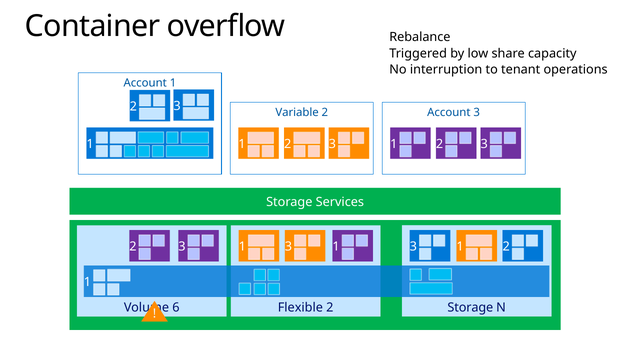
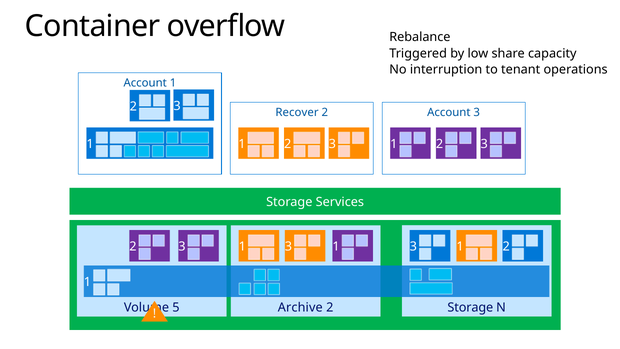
Variable: Variable -> Recover
6: 6 -> 5
Flexible: Flexible -> Archive
